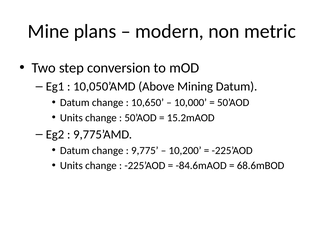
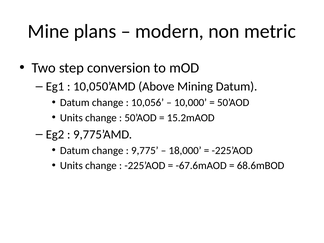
10,650: 10,650 -> 10,056
10,200: 10,200 -> 18,000
-84.6mAOD: -84.6mAOD -> -67.6mAOD
